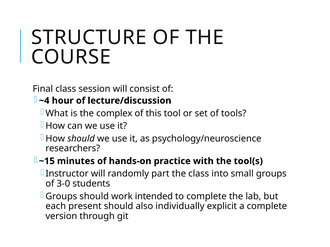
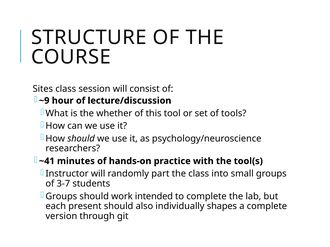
Final: Final -> Sites
~4: ~4 -> ~9
complex: complex -> whether
~15: ~15 -> ~41
3-0: 3-0 -> 3-7
explicit: explicit -> shapes
